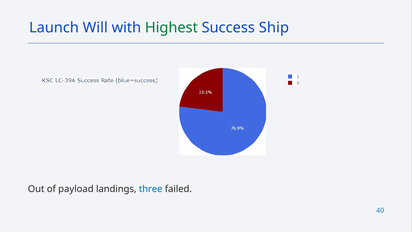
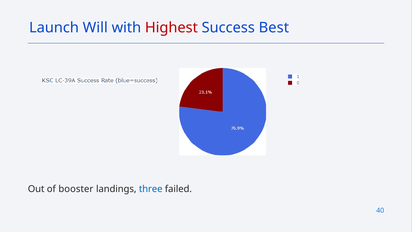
Highest colour: green -> red
Ship: Ship -> Best
payload: payload -> booster
